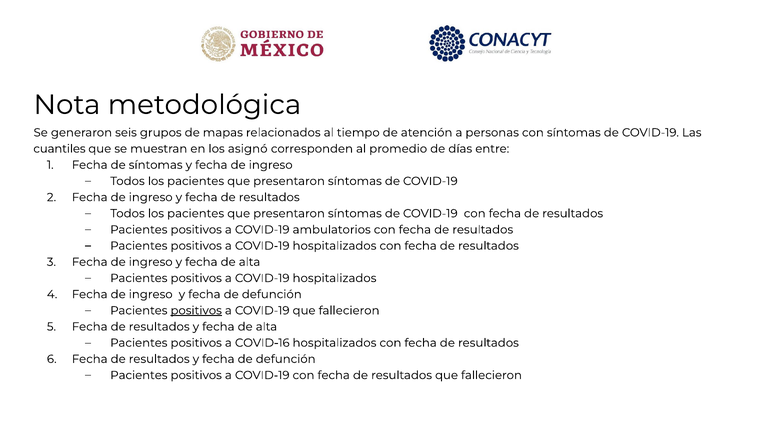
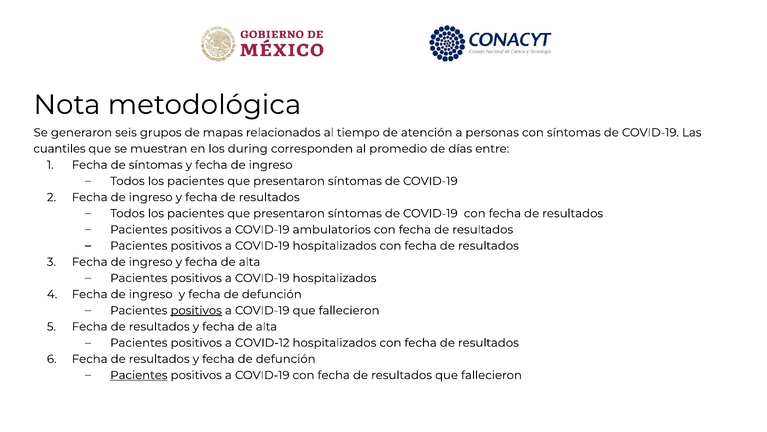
asignó: asignó -> during
COVID-16: COVID-16 -> COVID-12
Pacientes at (139, 375) underline: none -> present
